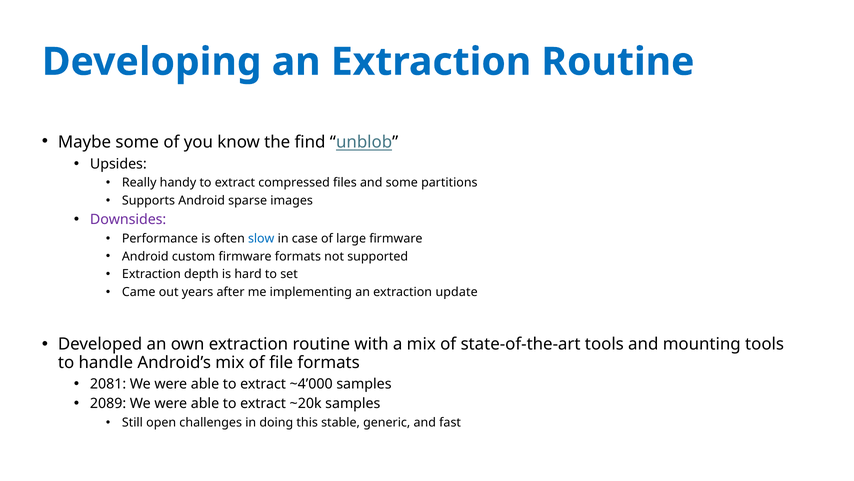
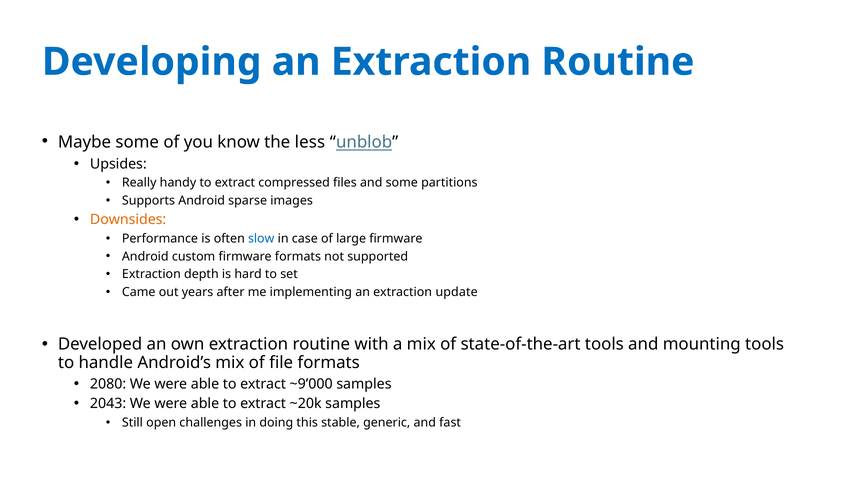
find: find -> less
Downsides colour: purple -> orange
2081: 2081 -> 2080
~4’000: ~4’000 -> ~9’000
2089: 2089 -> 2043
